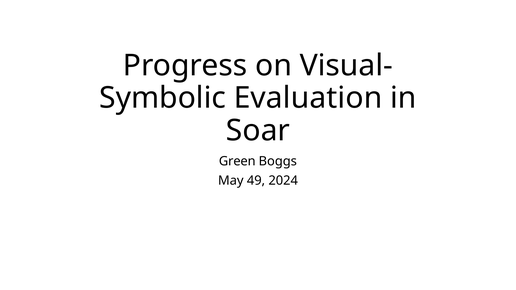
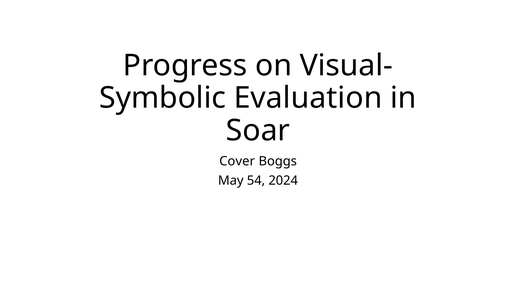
Green: Green -> Cover
49: 49 -> 54
